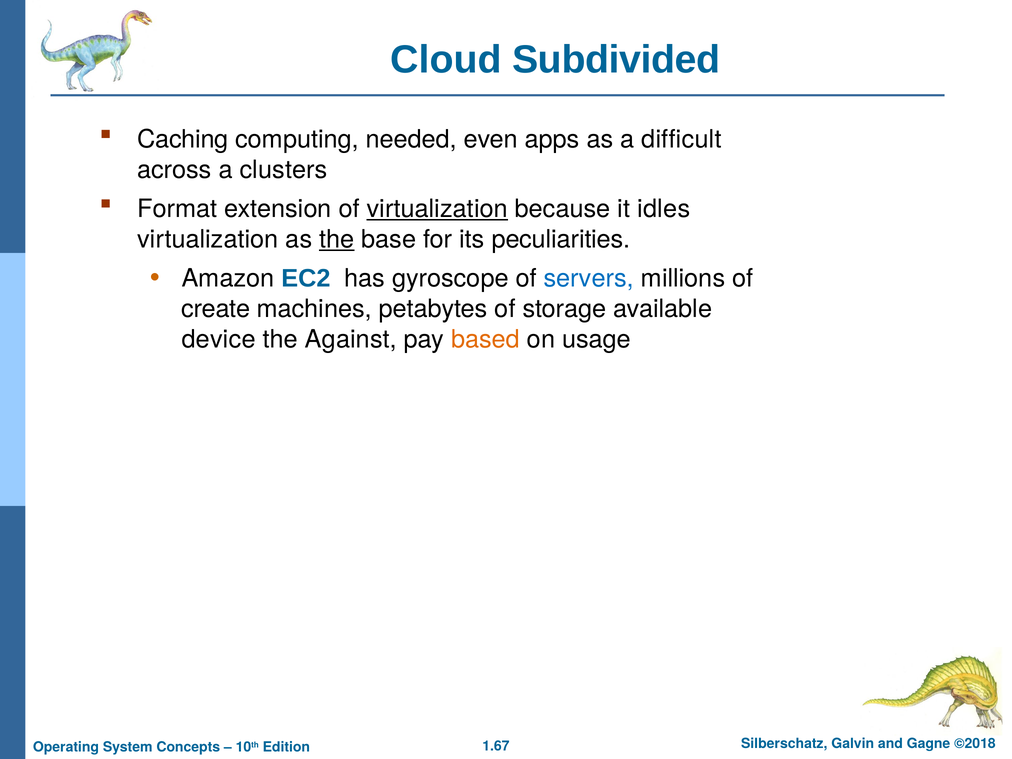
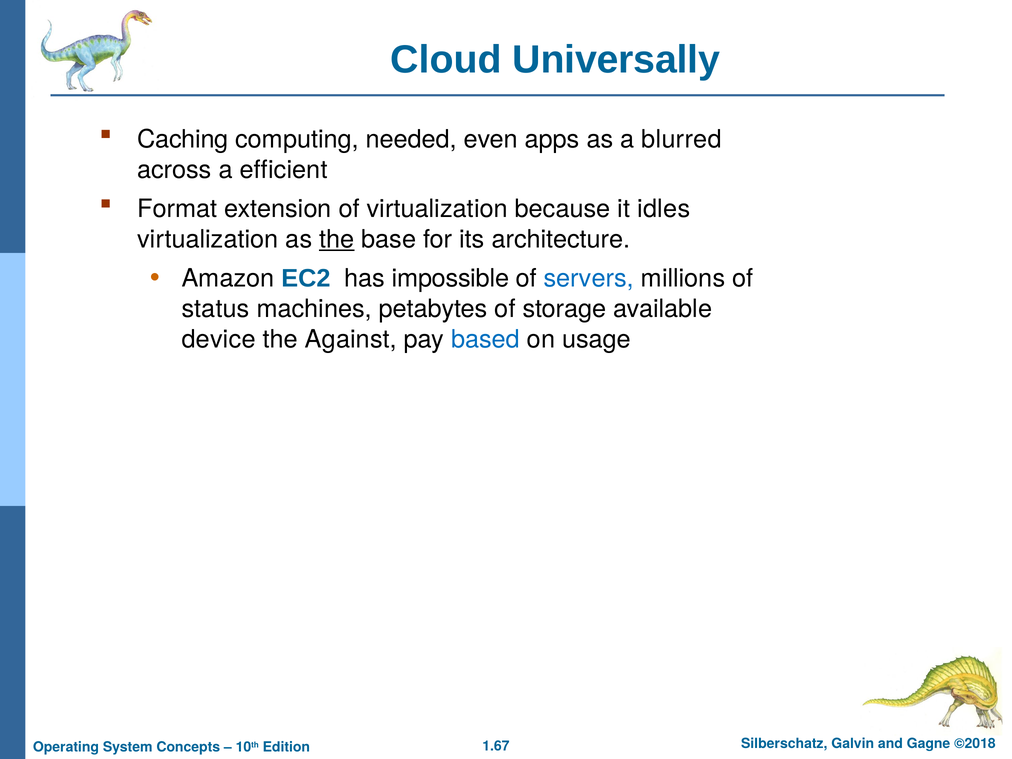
Subdivided: Subdivided -> Universally
difficult: difficult -> blurred
clusters: clusters -> efficient
virtualization at (437, 209) underline: present -> none
peculiarities: peculiarities -> architecture
gyroscope: gyroscope -> impossible
create: create -> status
based colour: orange -> blue
